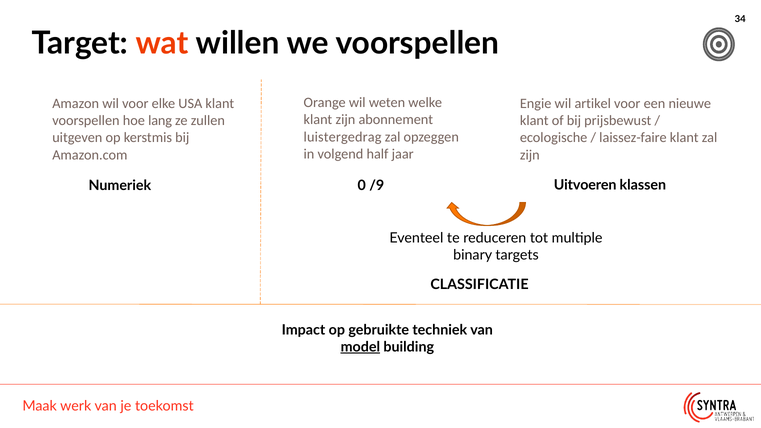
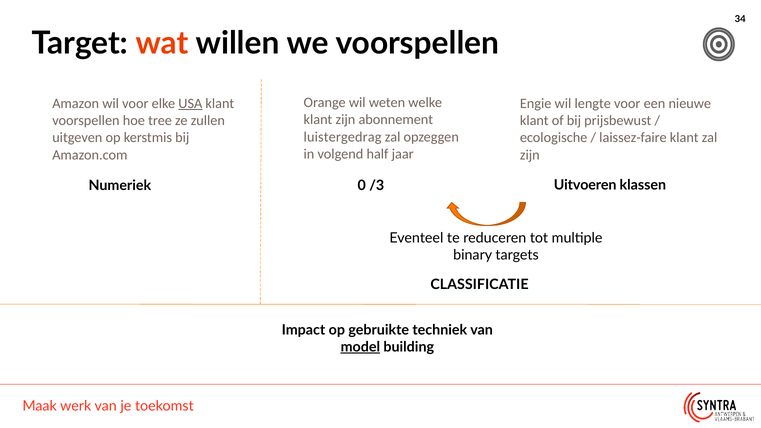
USA underline: none -> present
artikel: artikel -> lengte
lang: lang -> tree
/9: /9 -> /3
